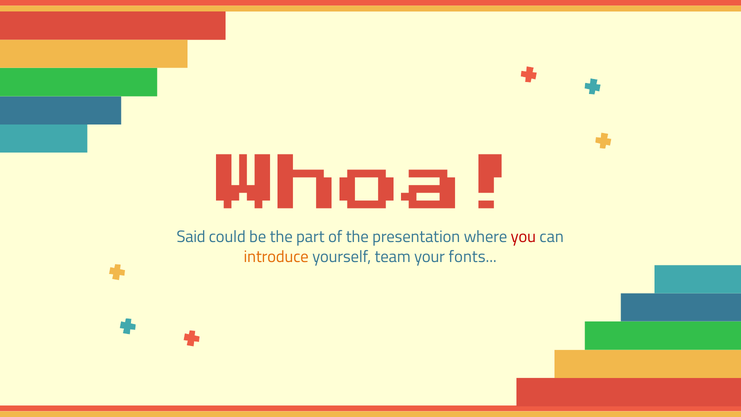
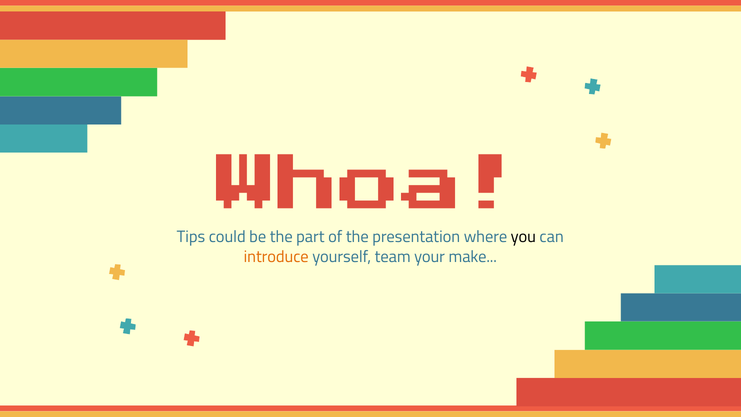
Said: Said -> Tips
you colour: red -> black
fonts: fonts -> make
